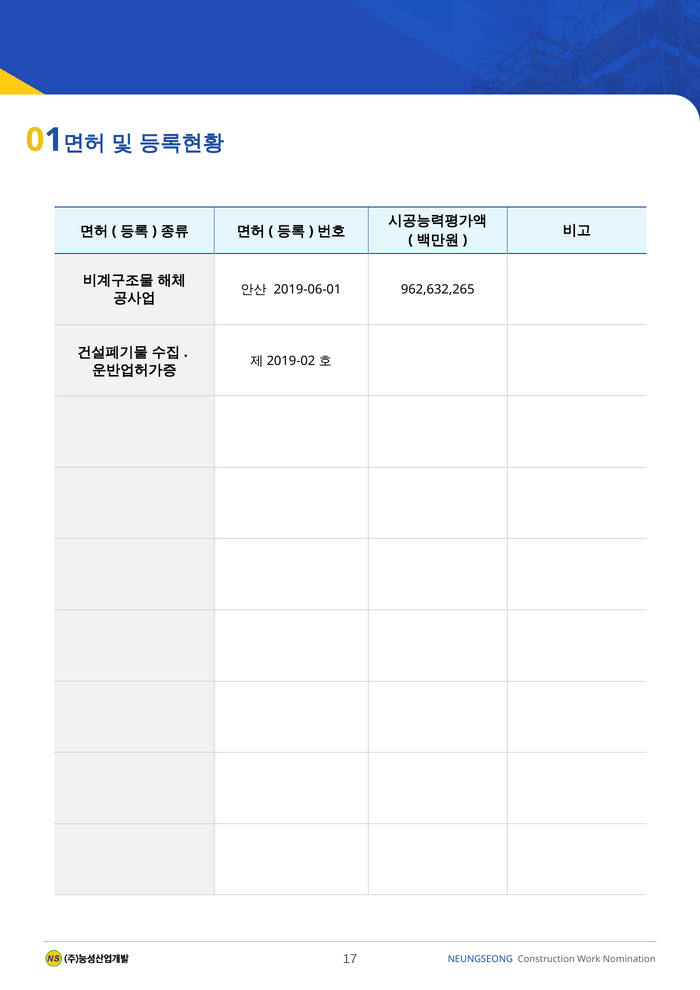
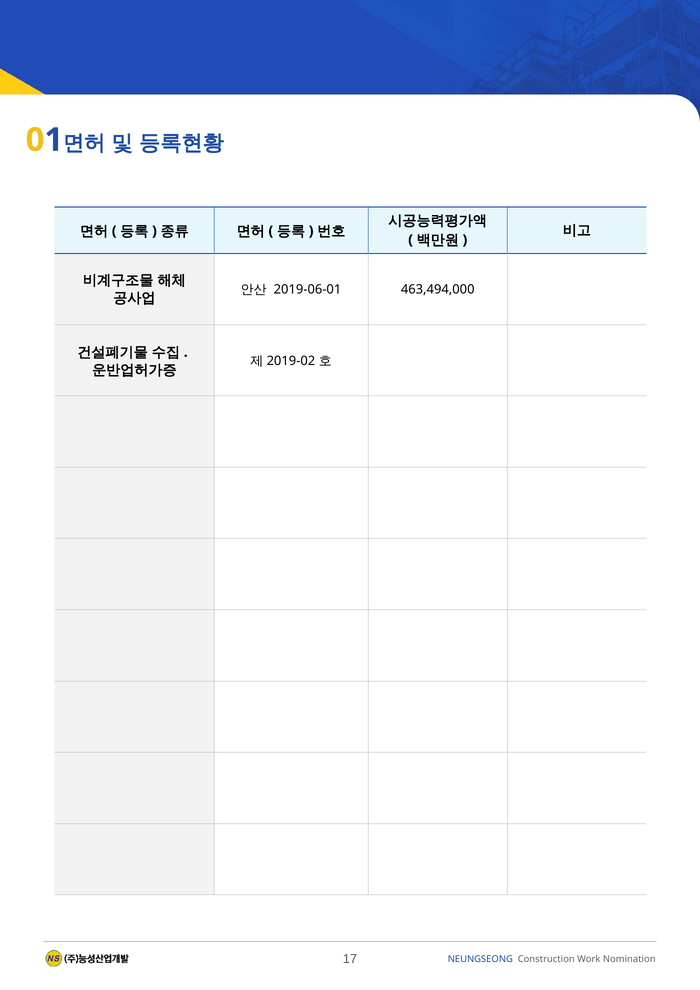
962,632,265: 962,632,265 -> 463,494,000
